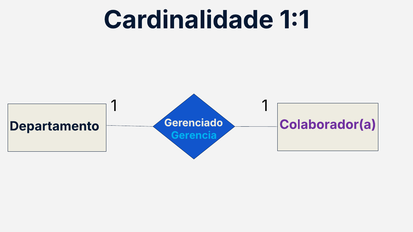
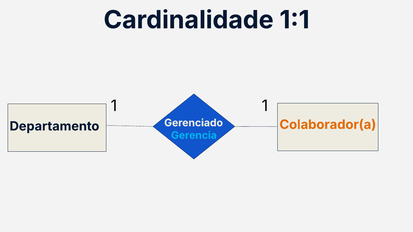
Colaborador(a colour: purple -> orange
